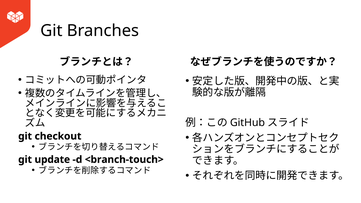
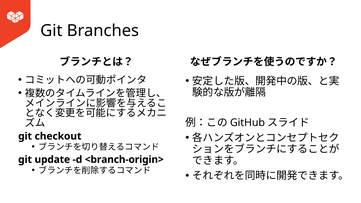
<branch-touch>: <branch-touch> -> <branch-origin>
